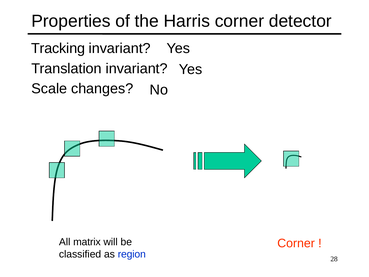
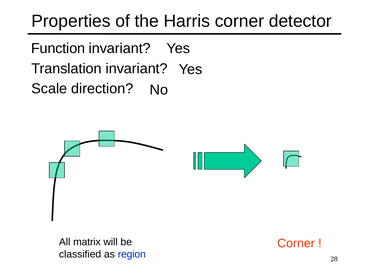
Tracking: Tracking -> Function
changes: changes -> direction
